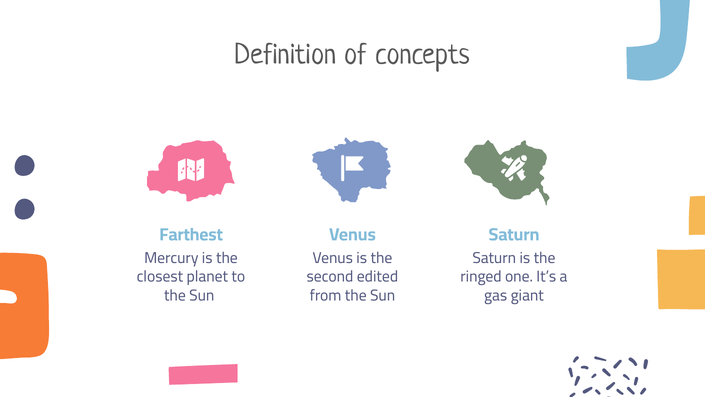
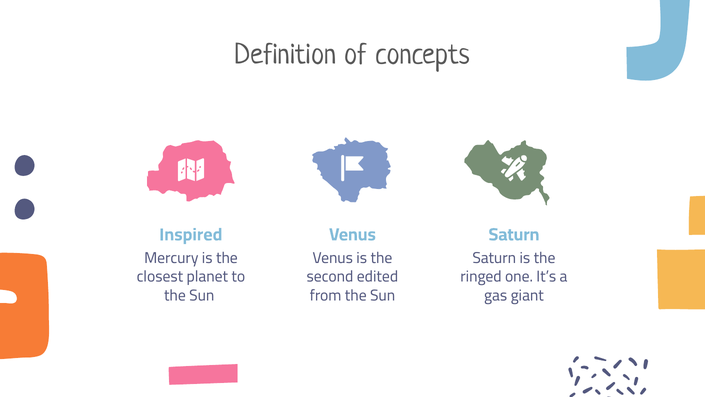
Farthest: Farthest -> Inspired
